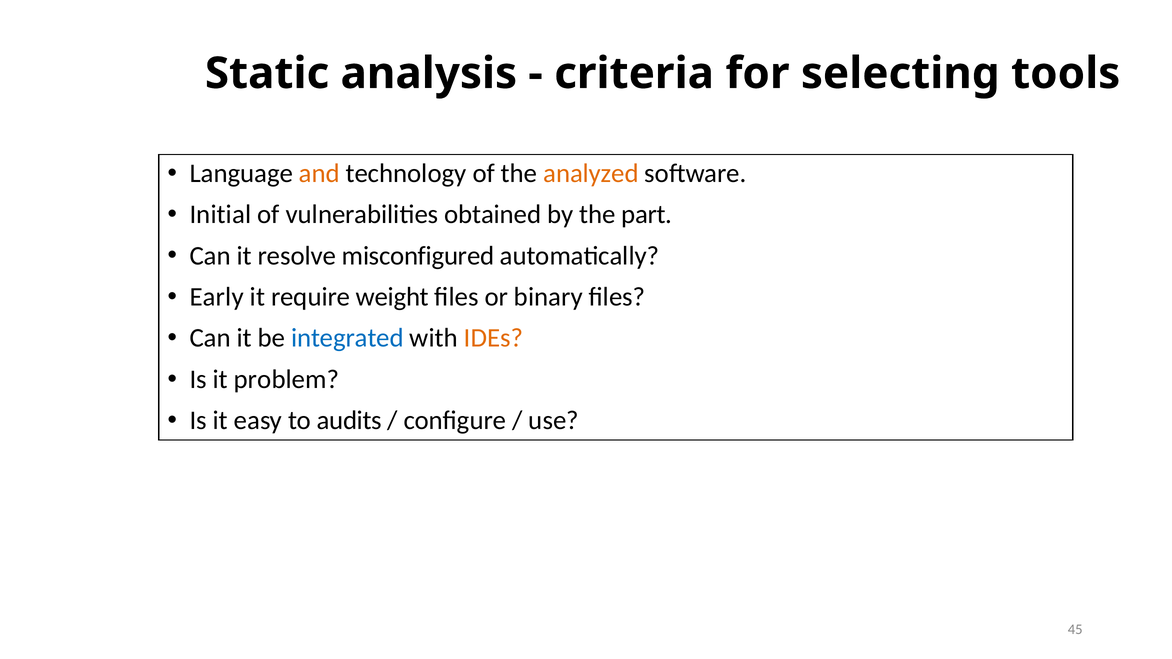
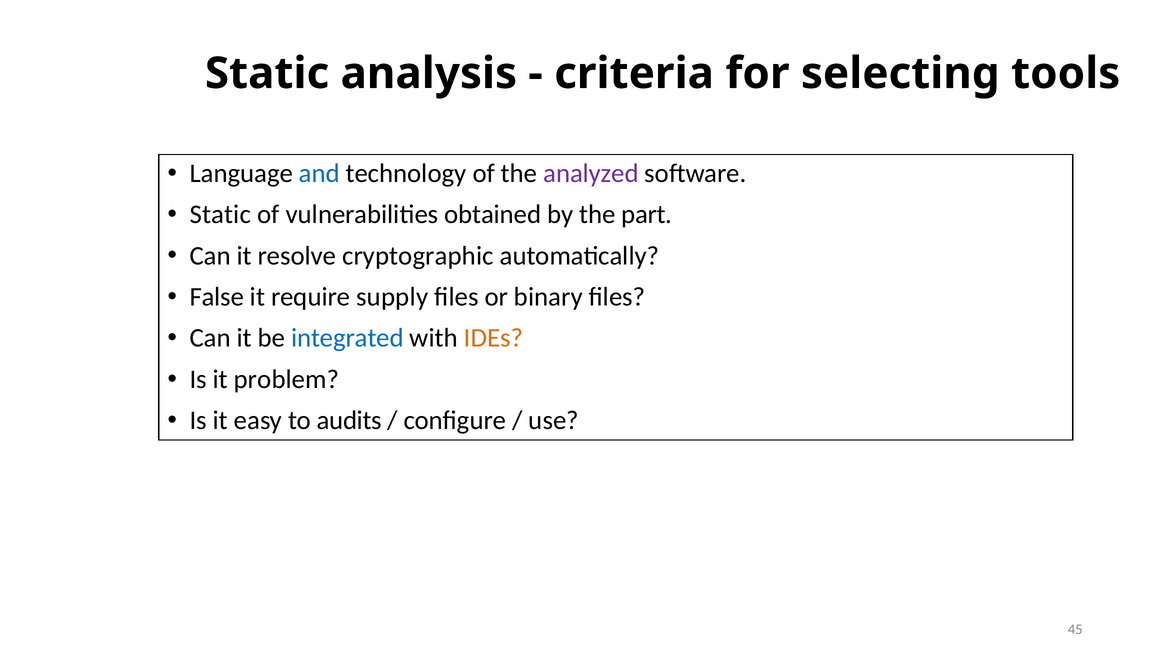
and colour: orange -> blue
analyzed colour: orange -> purple
Initial at (220, 215): Initial -> Static
misconfigured: misconfigured -> cryptographic
Early: Early -> False
weight: weight -> supply
